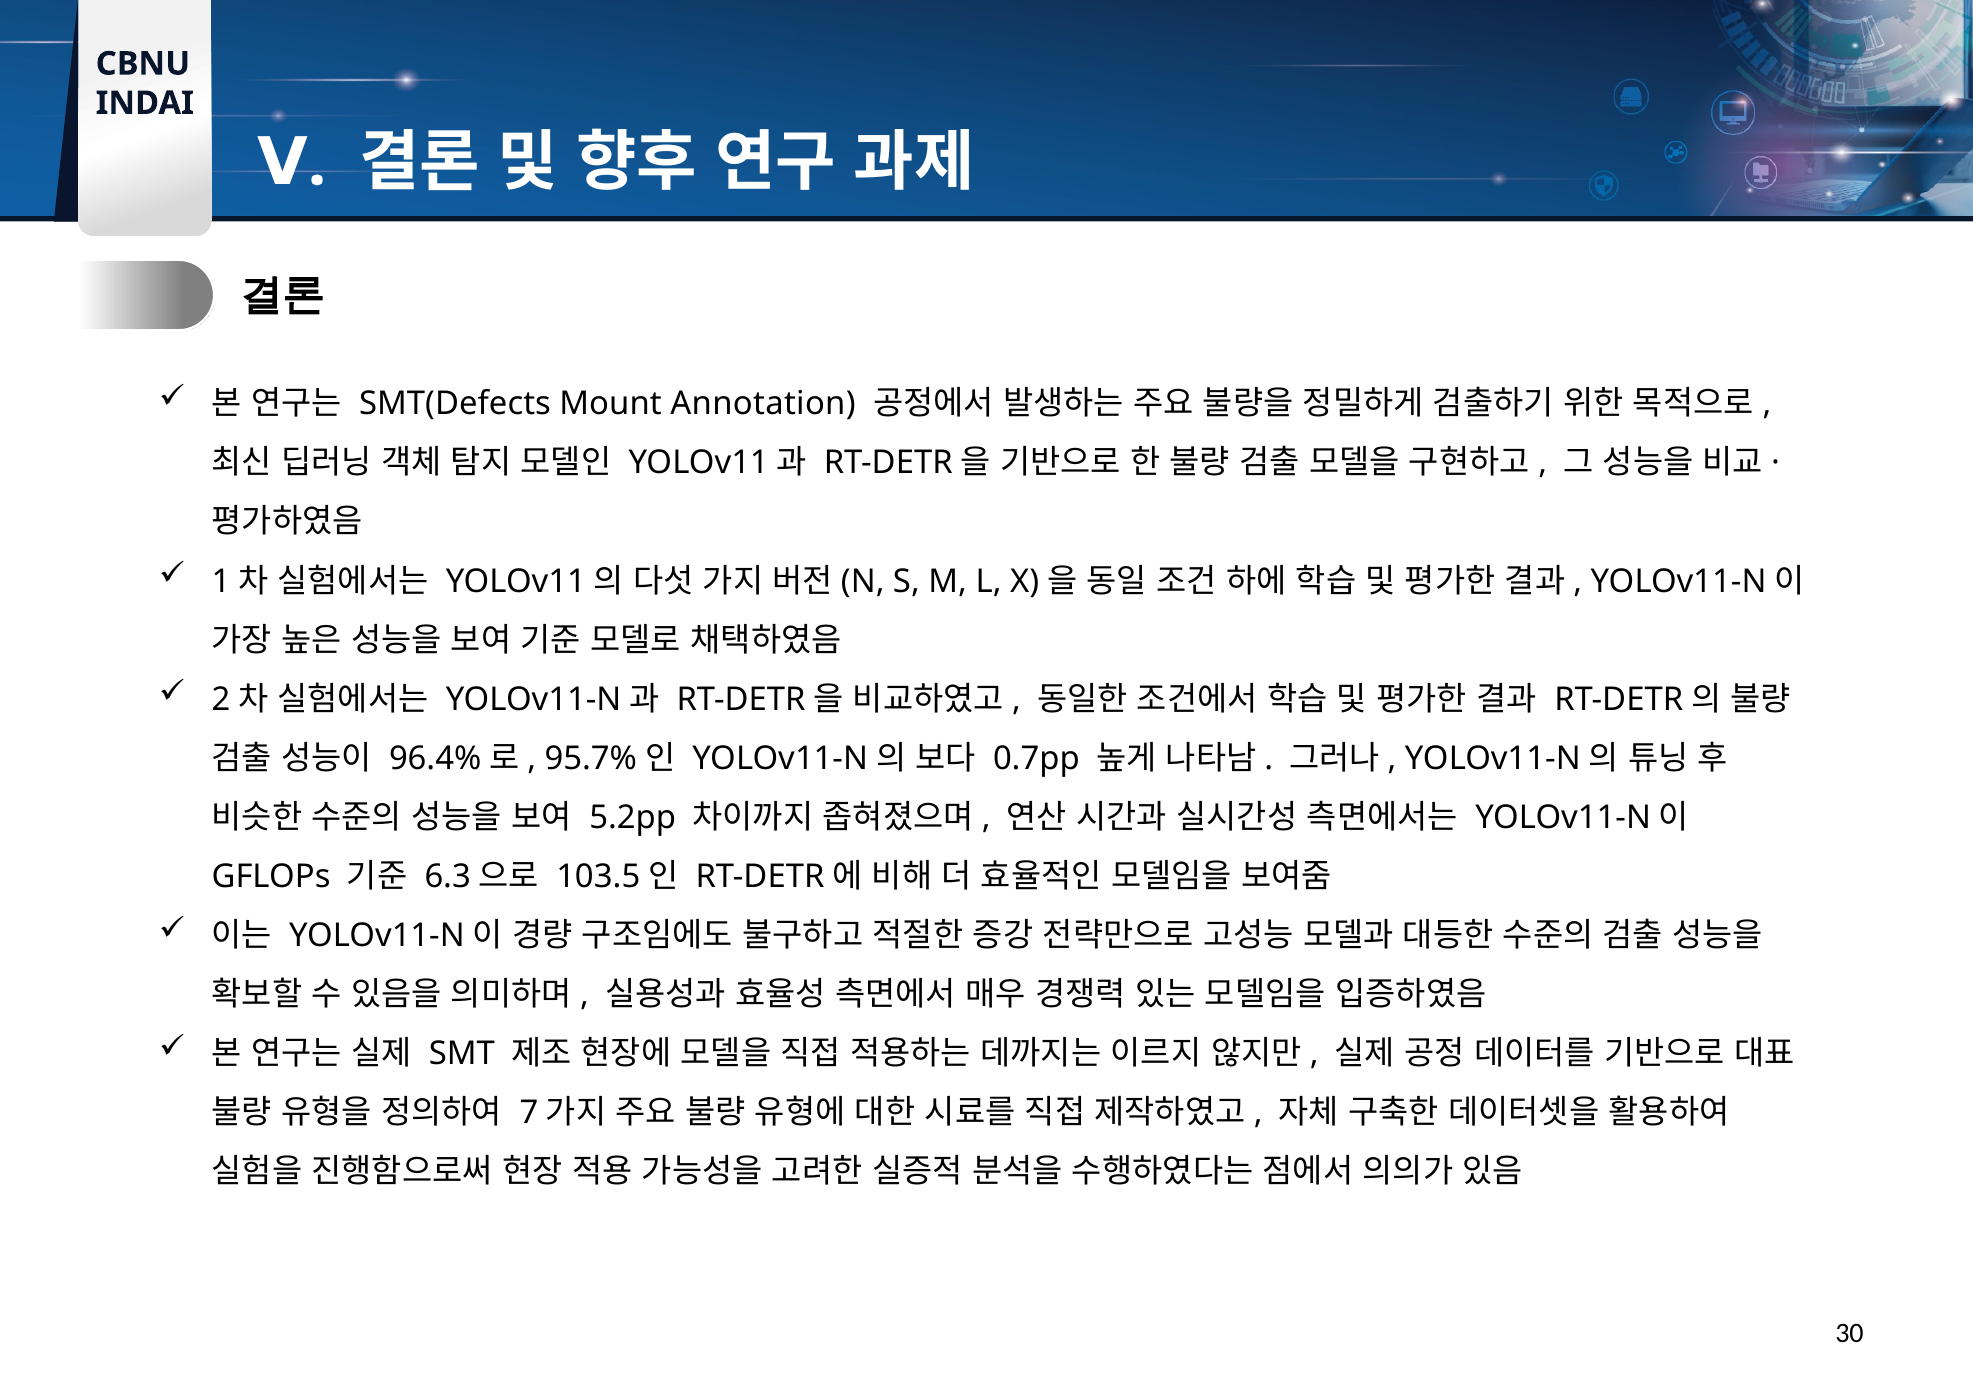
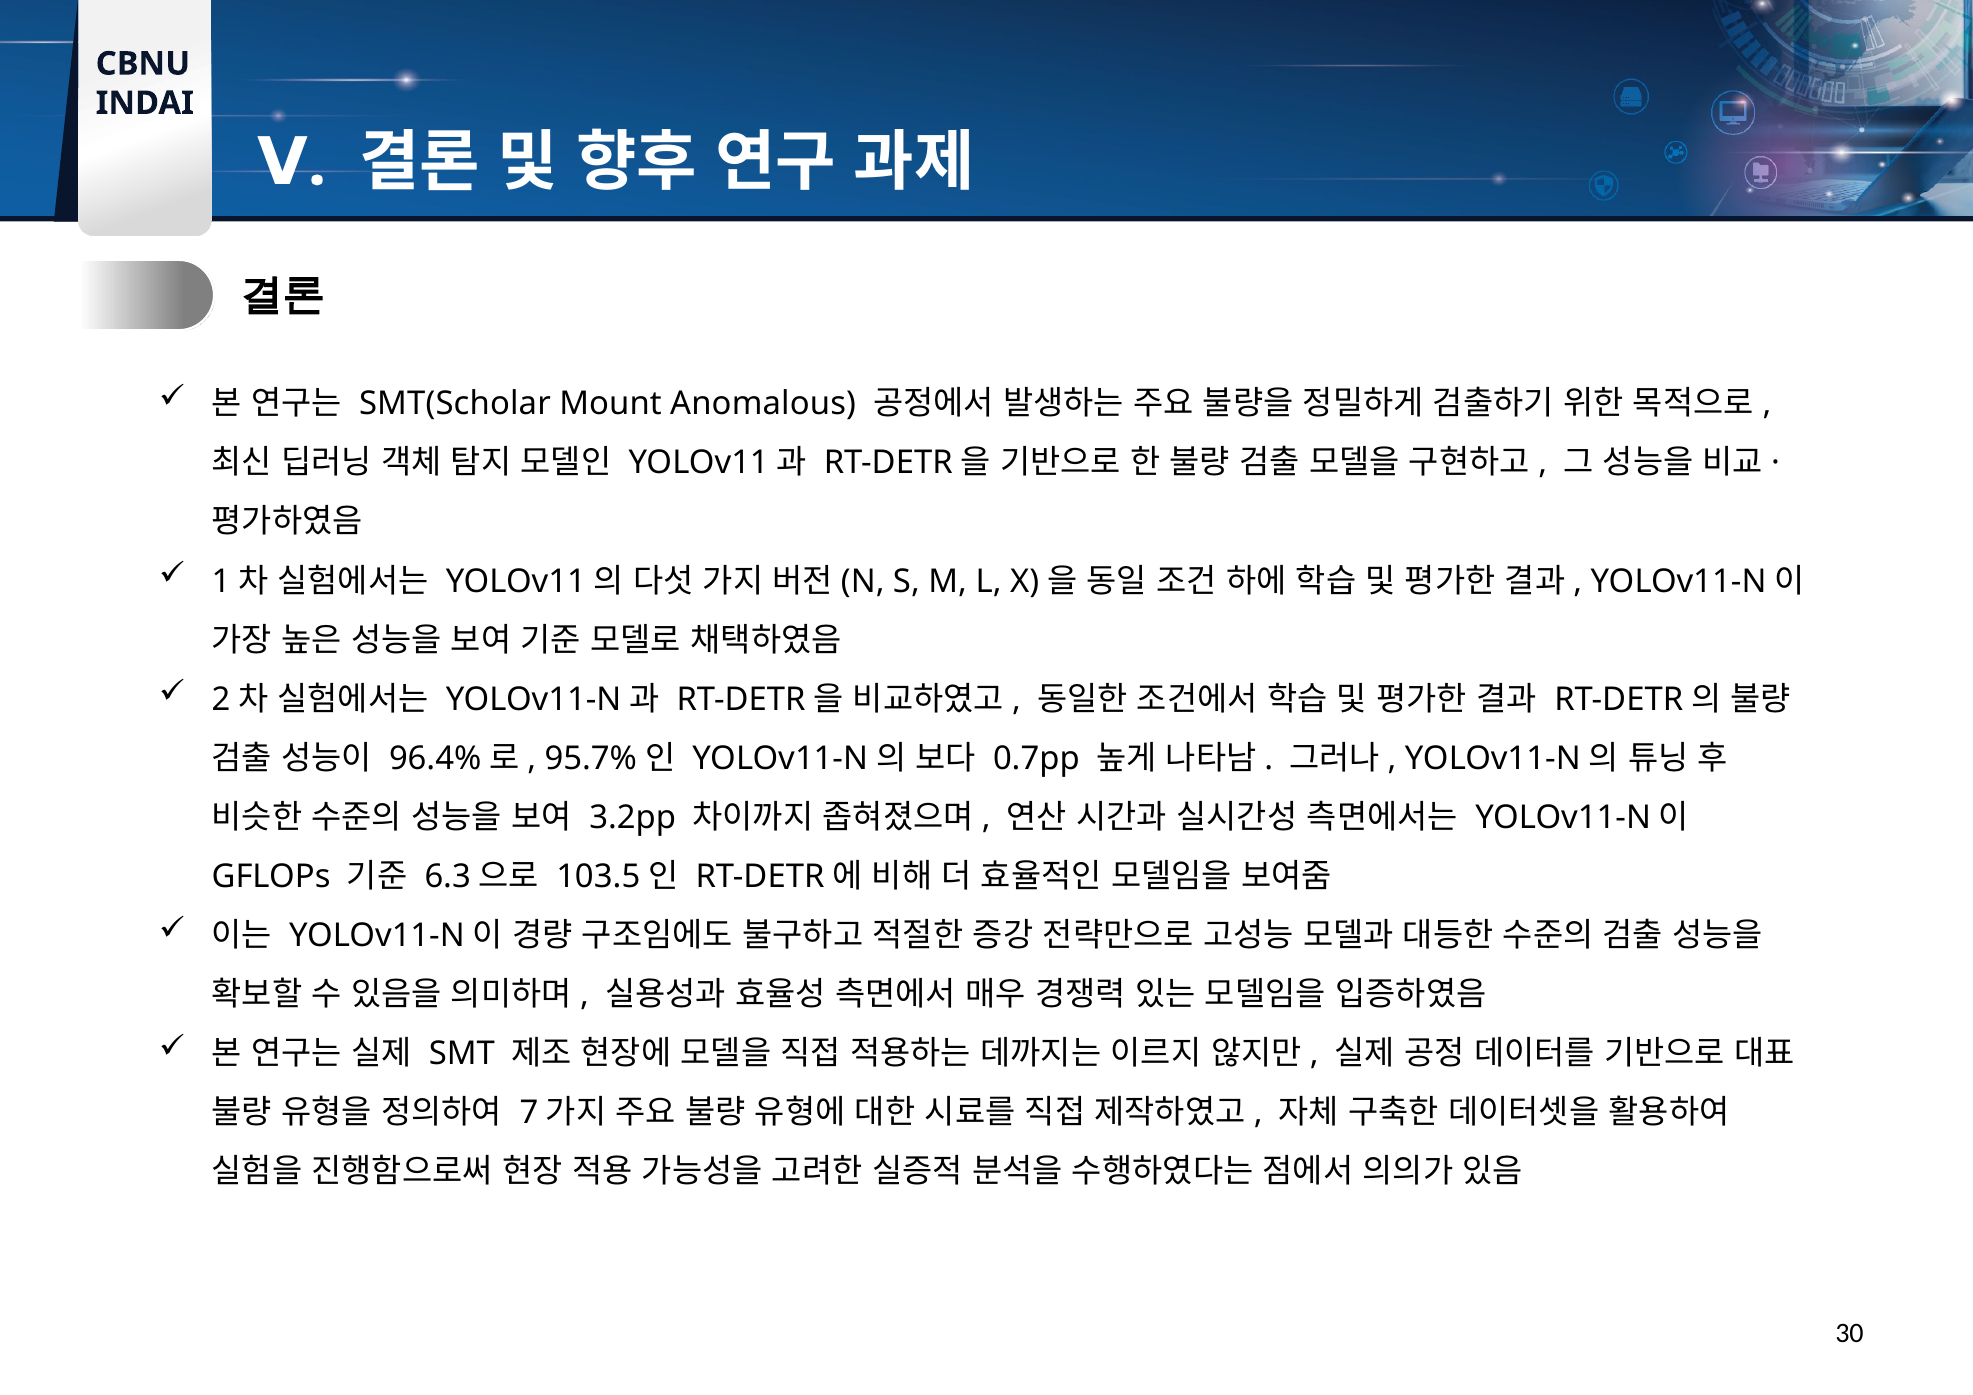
SMT(Defects: SMT(Defects -> SMT(Scholar
Annotation: Annotation -> Anomalous
5.2pp: 5.2pp -> 3.2pp
